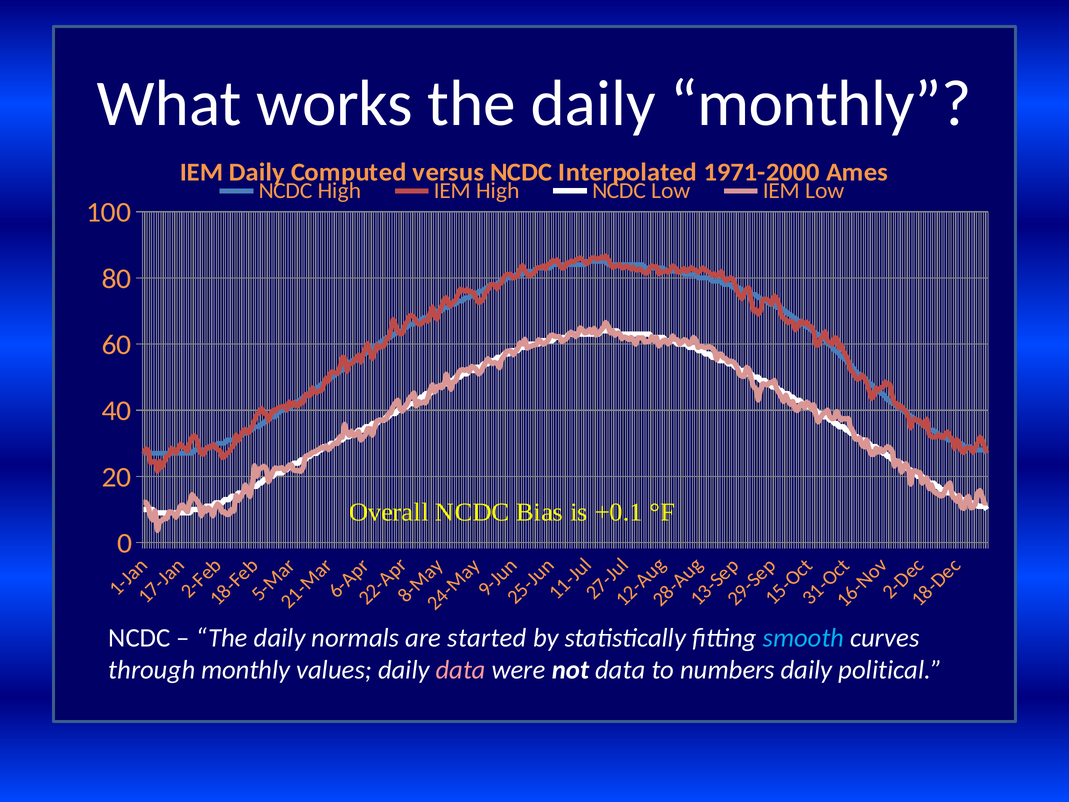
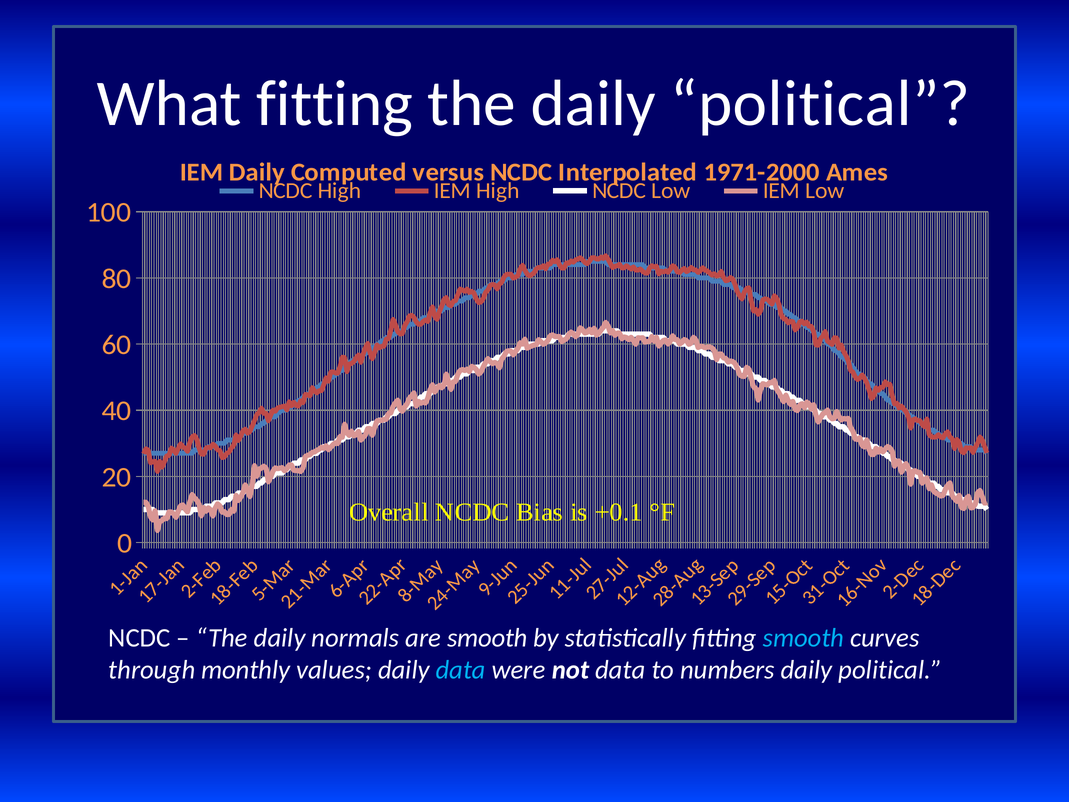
What works: works -> fitting
the daily monthly: monthly -> political
are started: started -> smooth
data at (461, 670) colour: pink -> light blue
